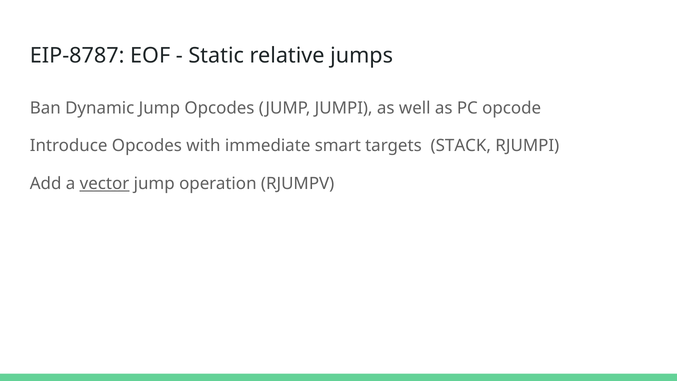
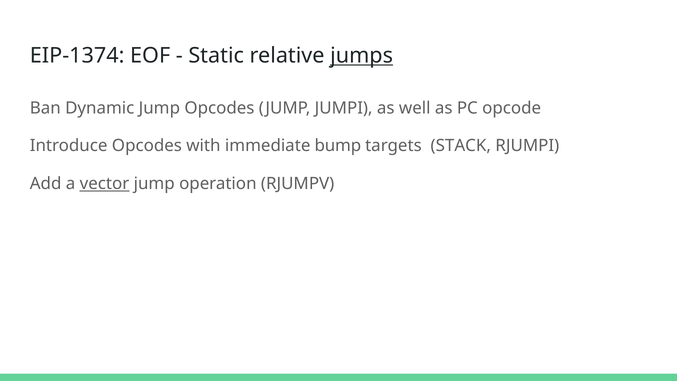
EIP-8787: EIP-8787 -> EIP-1374
jumps underline: none -> present
smart: smart -> bump
